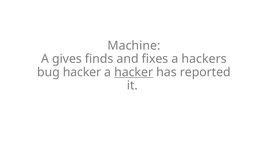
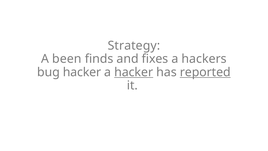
Machine: Machine -> Strategy
gives: gives -> been
reported underline: none -> present
